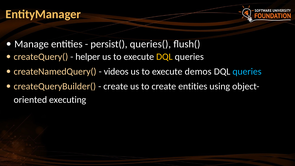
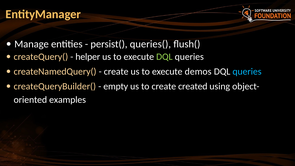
DQL at (164, 57) colour: yellow -> light green
videos at (116, 72): videos -> create
create at (116, 86): create -> empty
create entities: entities -> created
executing: executing -> examples
